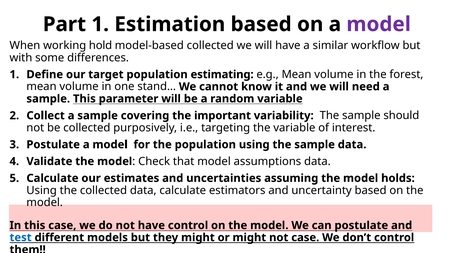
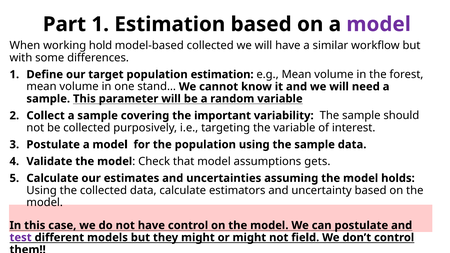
population estimating: estimating -> estimation
assumptions data: data -> gets
test colour: blue -> purple
not case: case -> field
